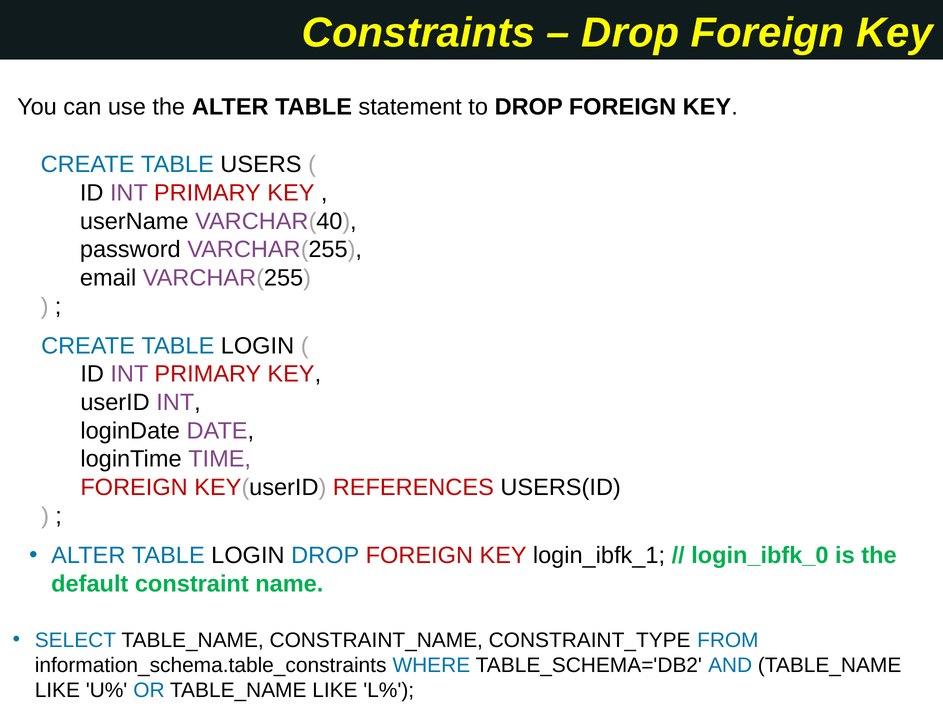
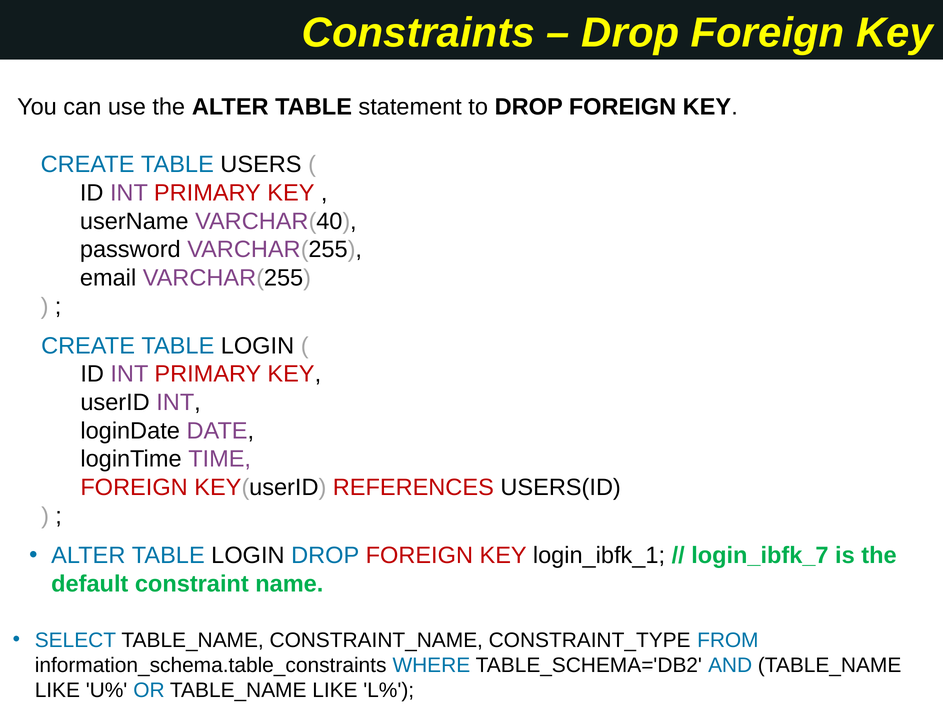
login_ibfk_0: login_ibfk_0 -> login_ibfk_7
